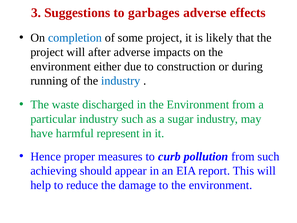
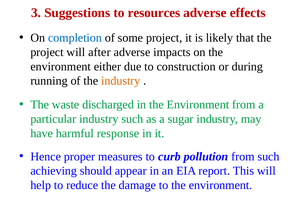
garbages: garbages -> resources
industry at (121, 81) colour: blue -> orange
represent: represent -> response
